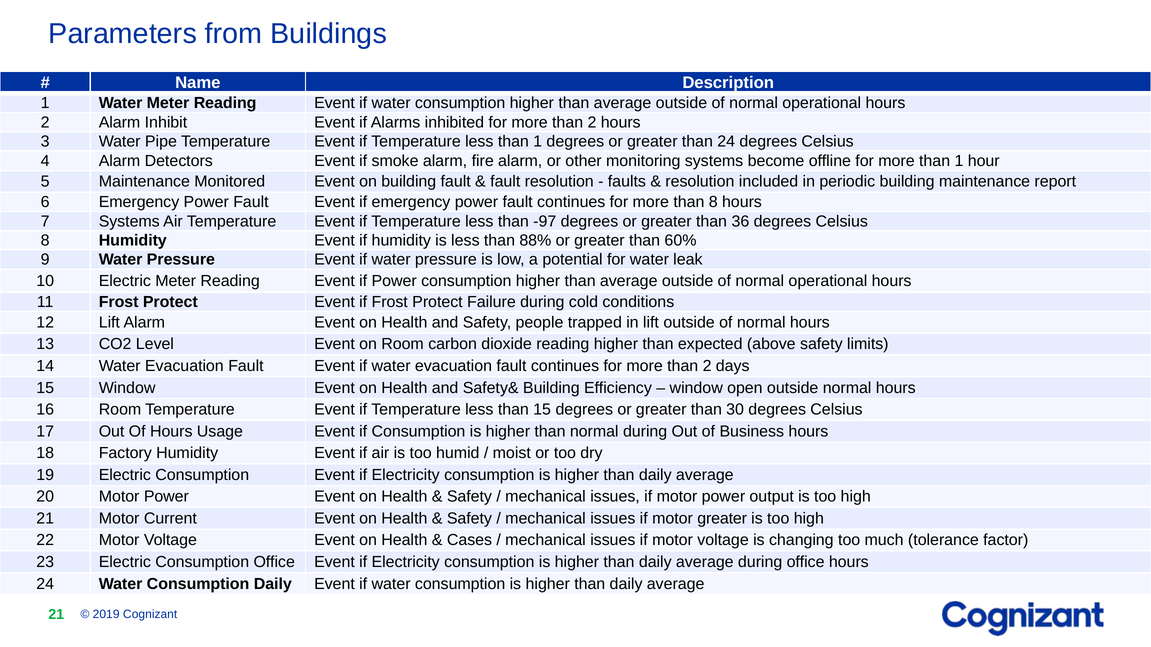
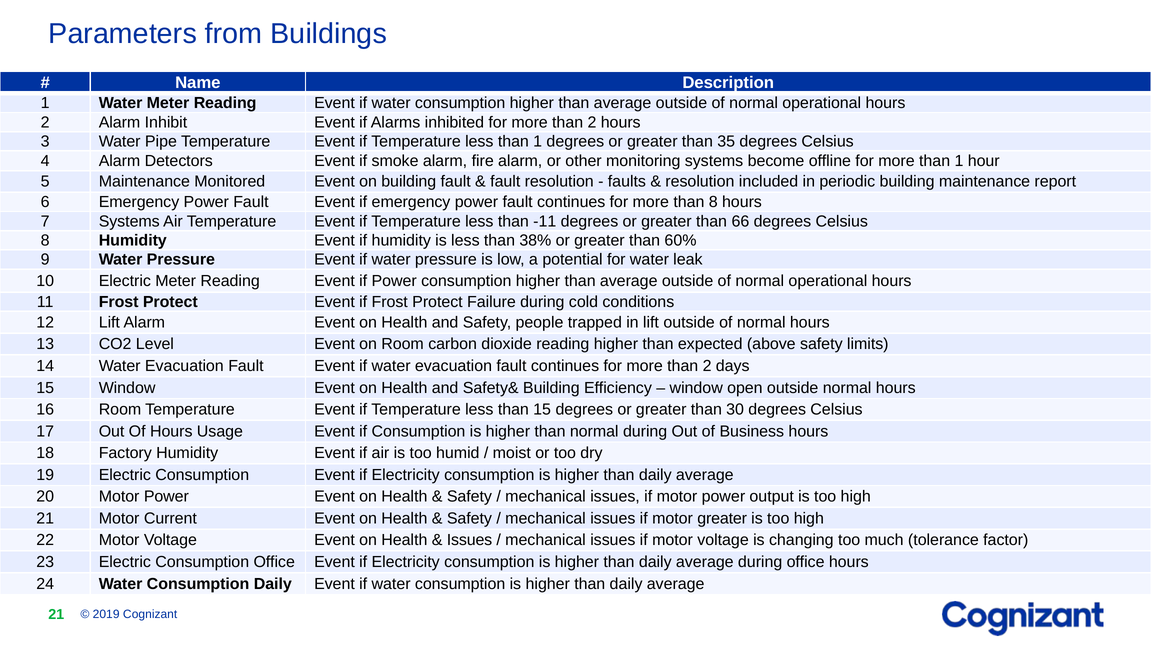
than 24: 24 -> 35
-97: -97 -> -11
36: 36 -> 66
88%: 88% -> 38%
Cases at (469, 541): Cases -> Issues
